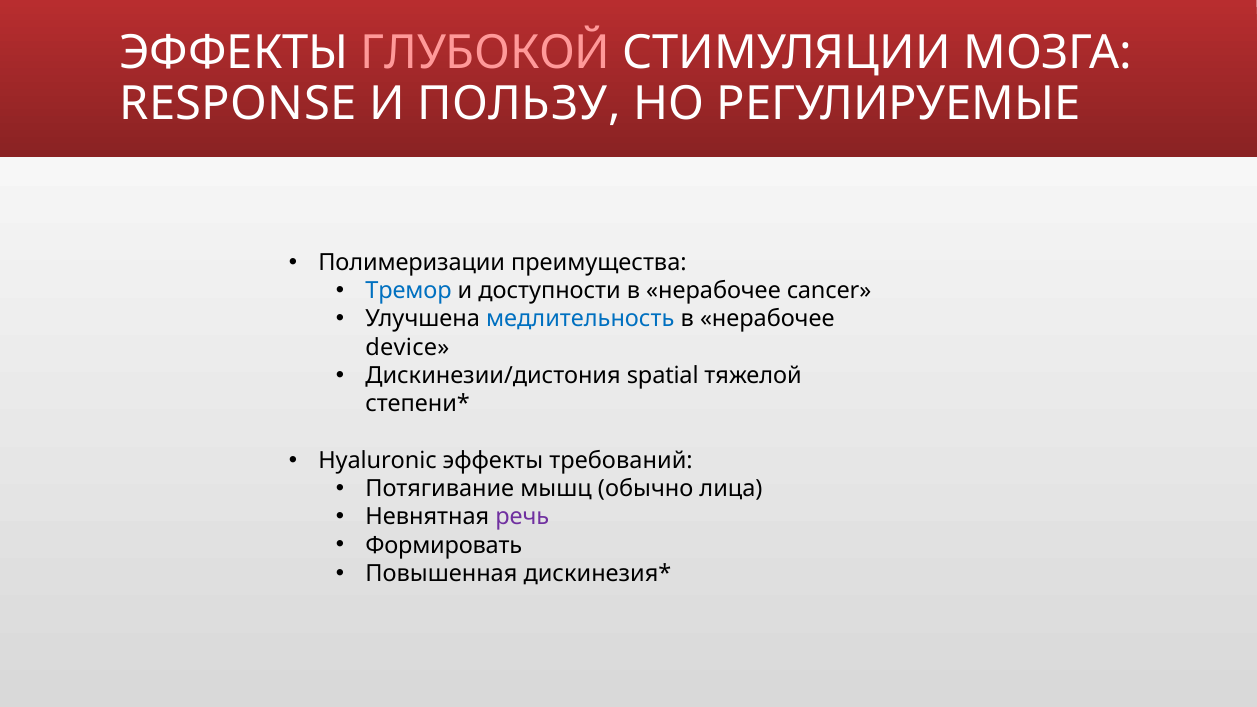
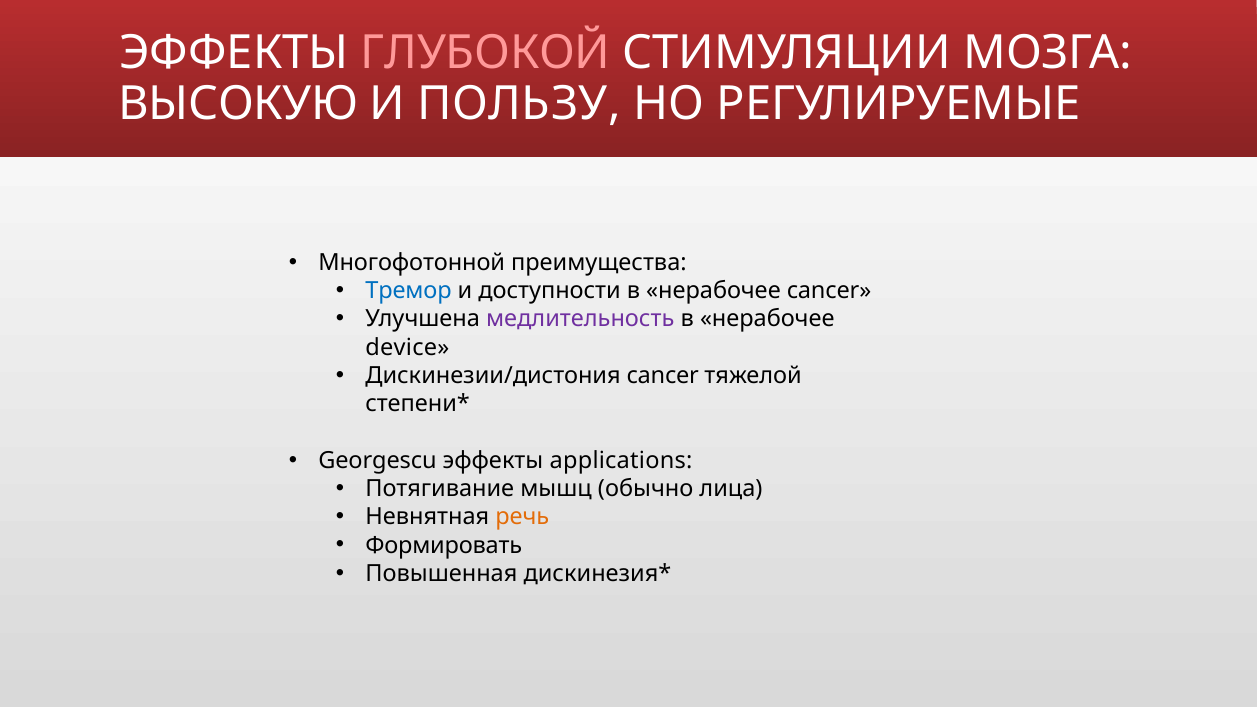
RESPONSE: RESPONSE -> ВЫСОКУЮ
Полимеризации: Полимеризации -> Многофотонной
медлительность colour: blue -> purple
Дискинезии/дистония spatial: spatial -> cancer
Hyaluronic: Hyaluronic -> Georgescu
требований: требований -> applications
речь colour: purple -> orange
